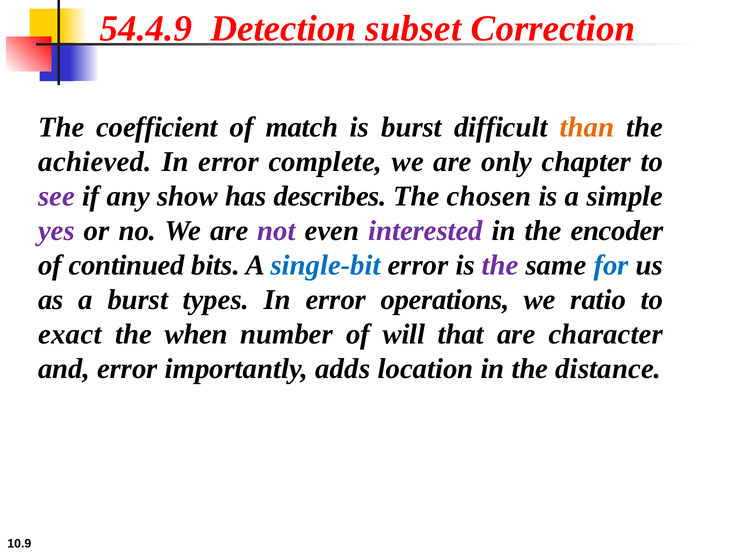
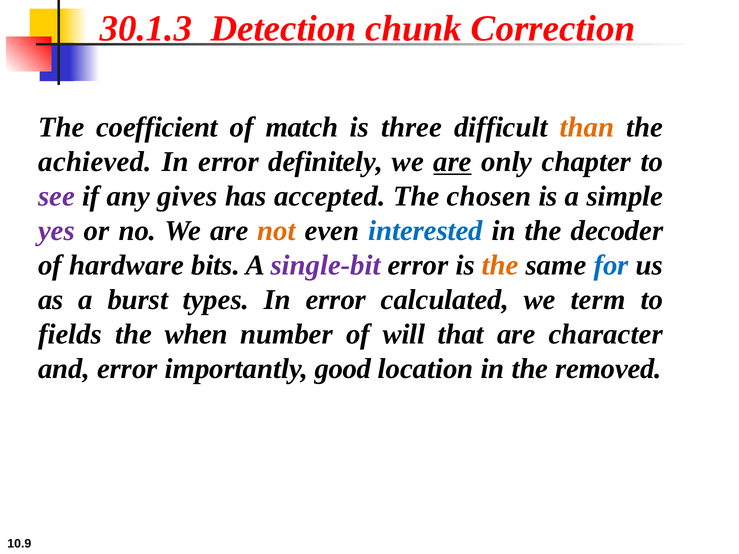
54.4.9: 54.4.9 -> 30.1.3
subset: subset -> chunk
is burst: burst -> three
complete: complete -> definitely
are at (453, 162) underline: none -> present
show: show -> gives
describes: describes -> accepted
not colour: purple -> orange
interested colour: purple -> blue
encoder: encoder -> decoder
continued: continued -> hardware
single-bit colour: blue -> purple
the at (500, 266) colour: purple -> orange
operations: operations -> calculated
ratio: ratio -> term
exact: exact -> fields
adds: adds -> good
distance: distance -> removed
